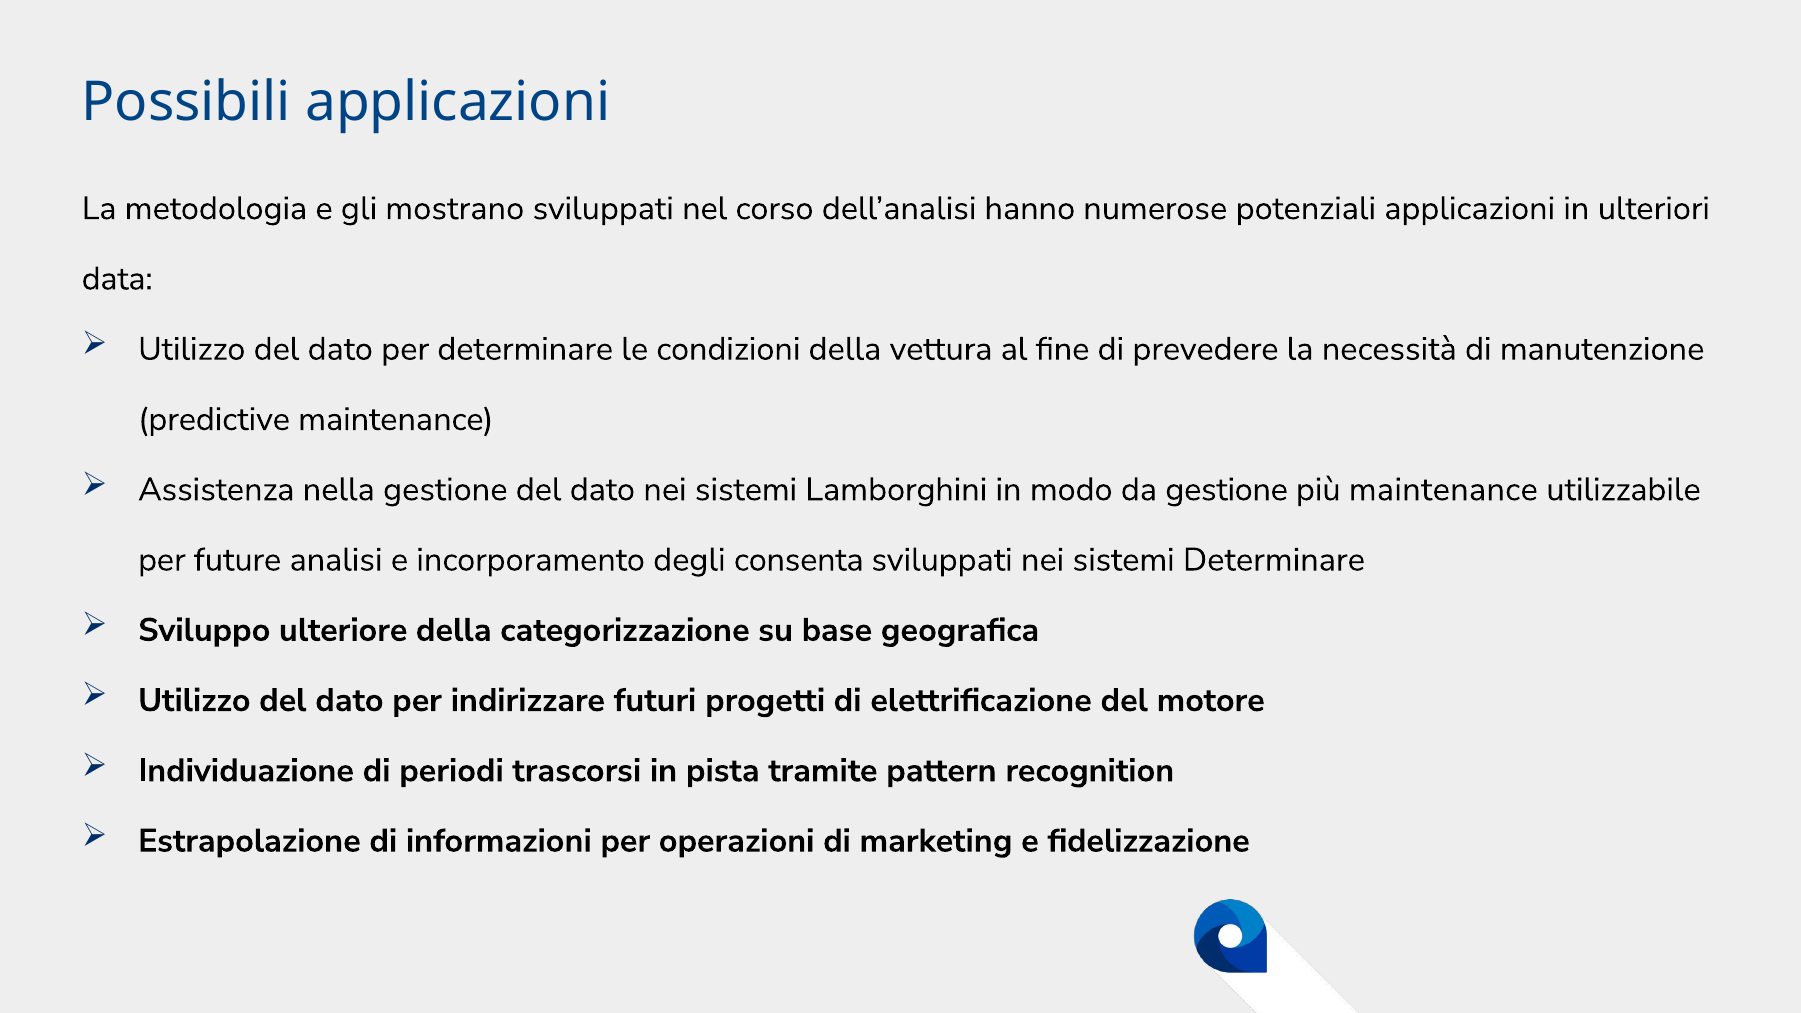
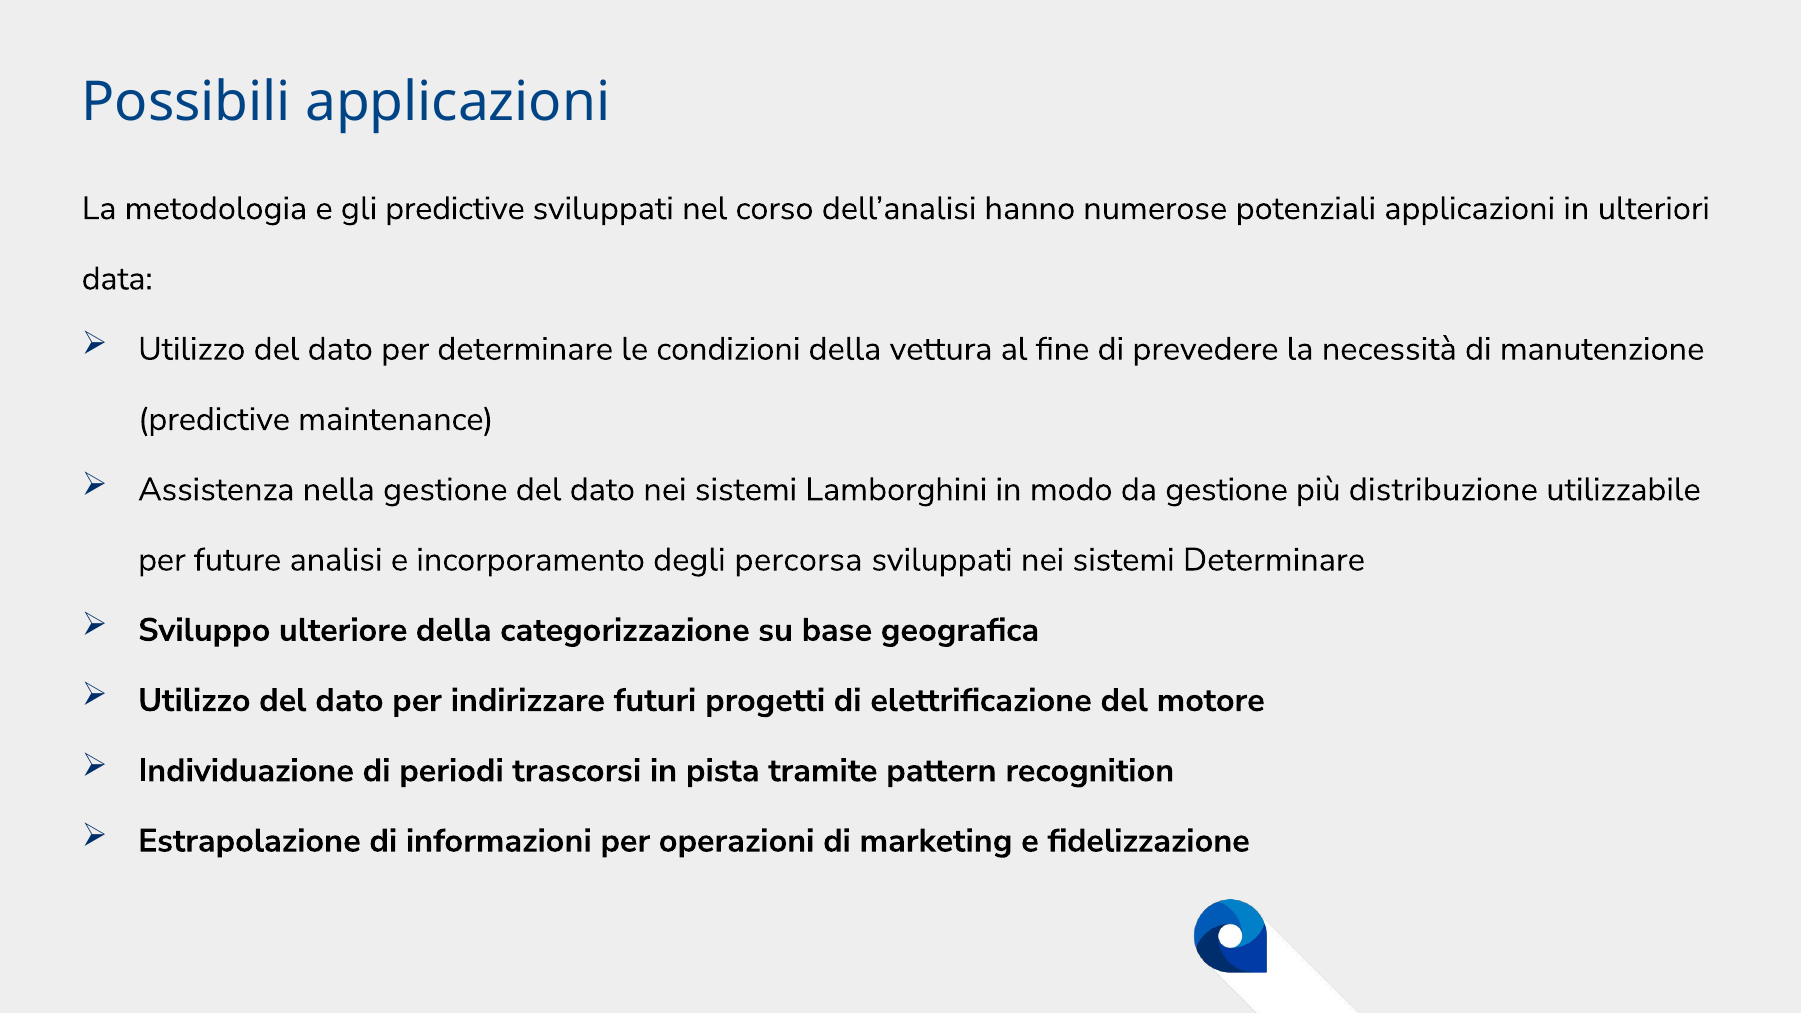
gli mostrano: mostrano -> predictive
più maintenance: maintenance -> distribuzione
consenta: consenta -> percorsa
